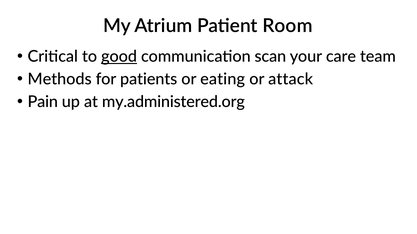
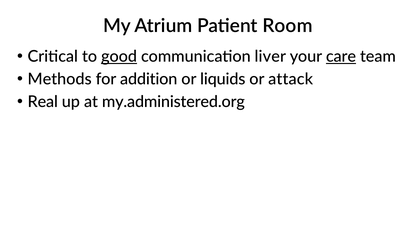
scan: scan -> liver
care underline: none -> present
patients: patients -> addition
eating: eating -> liquids
Pain: Pain -> Real
